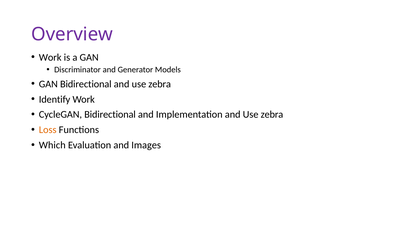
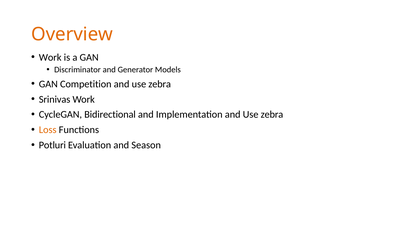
Overview colour: purple -> orange
GAN Bidirectional: Bidirectional -> Competition
Identify: Identify -> Srinivas
Which: Which -> Potluri
Images: Images -> Season
